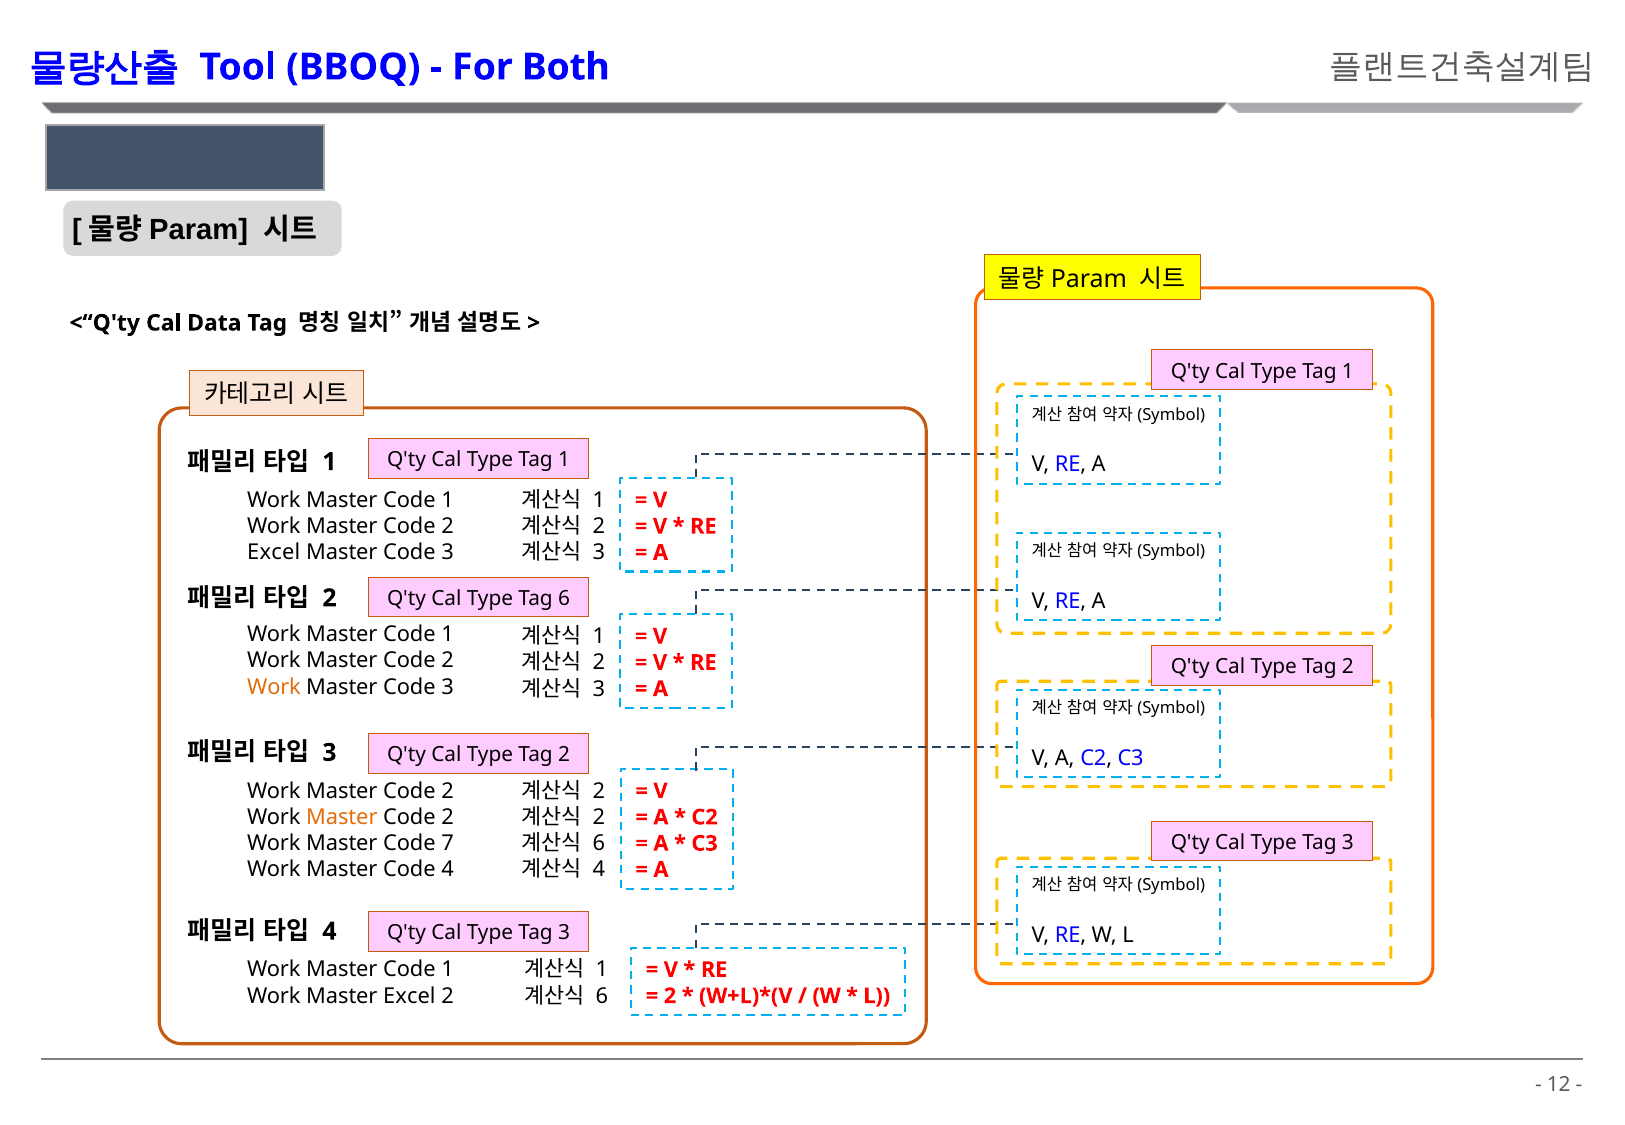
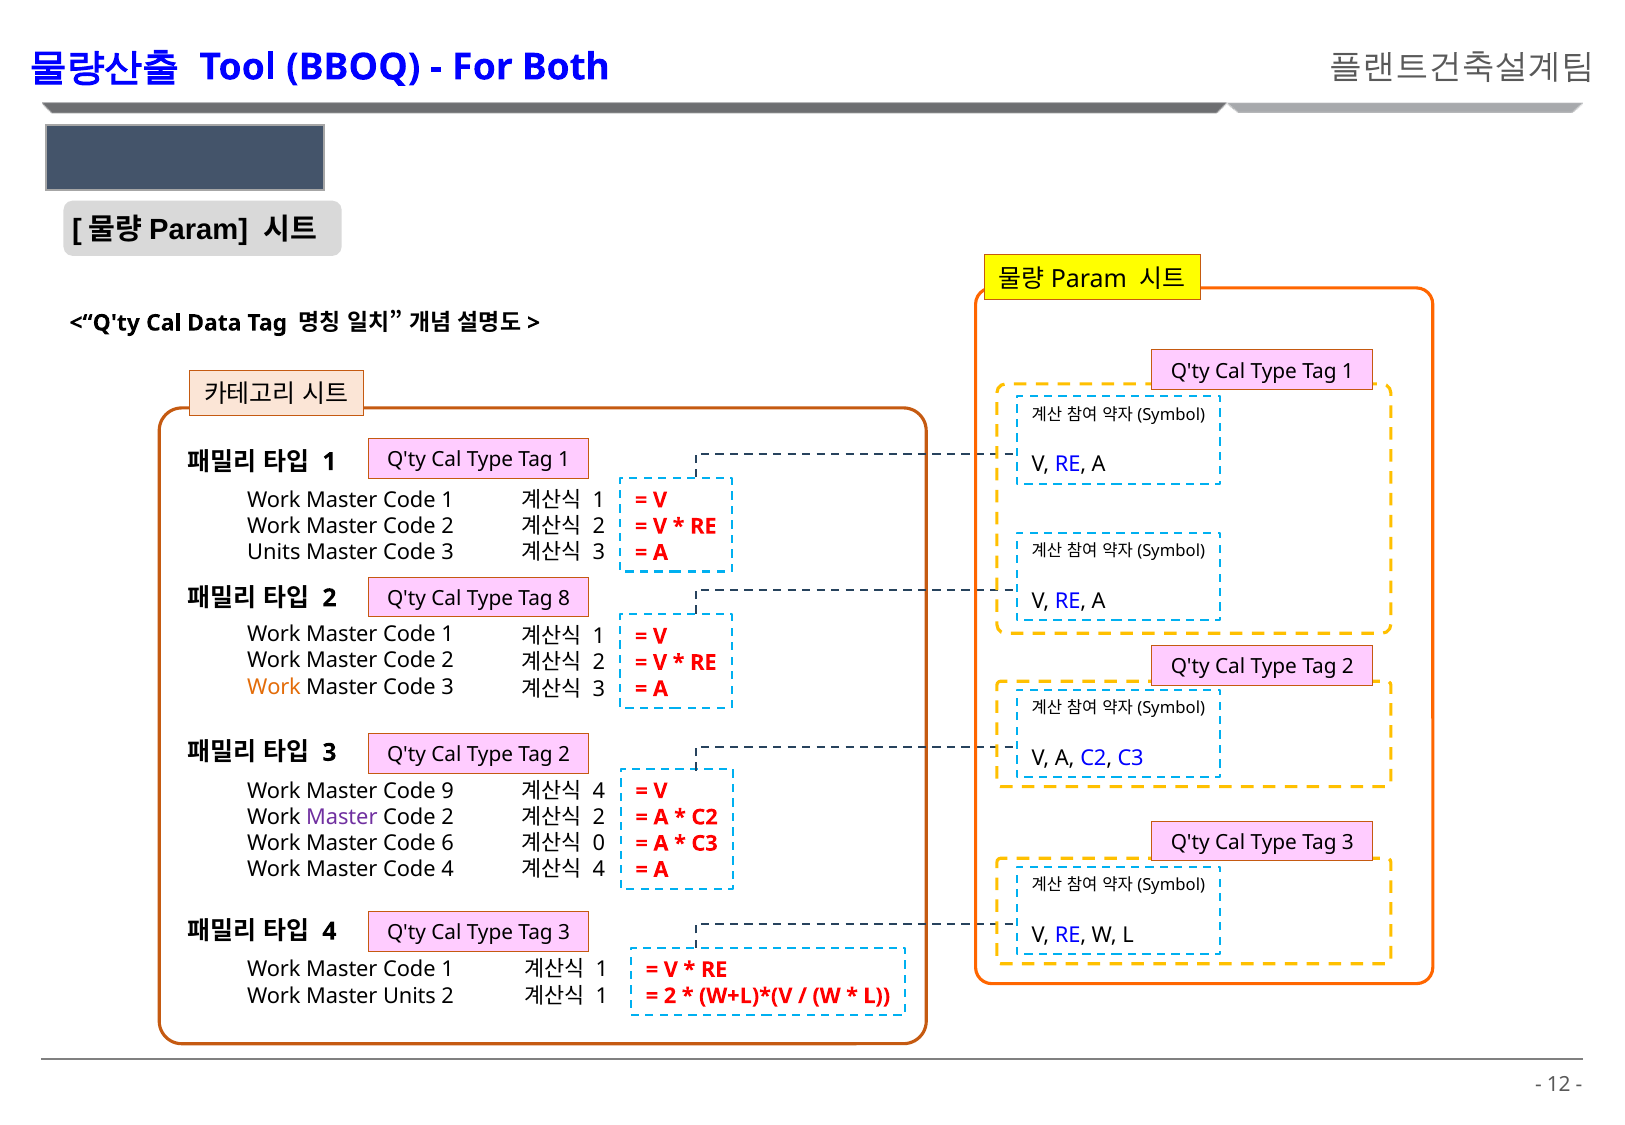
Excel at (274, 553): Excel -> Units
Tag 6: 6 -> 8
2 at (599, 791): 2 -> 4
2 at (448, 791): 2 -> 9
Master at (342, 817) colour: orange -> purple
6 at (599, 843): 6 -> 0
7: 7 -> 6
6 at (602, 996): 6 -> 1
Master Excel: Excel -> Units
